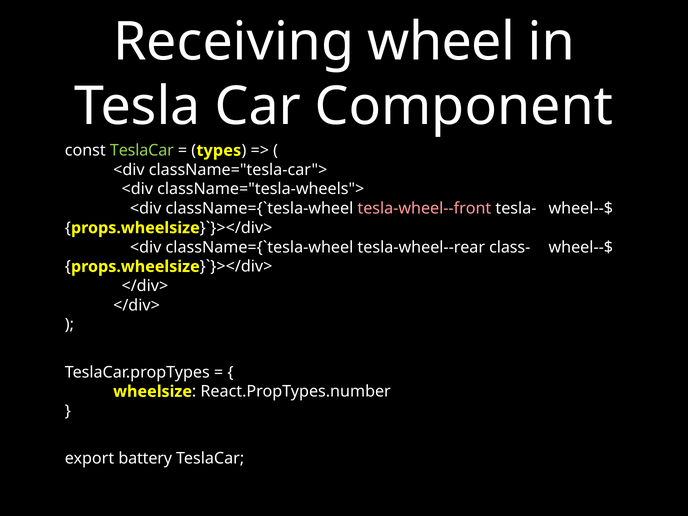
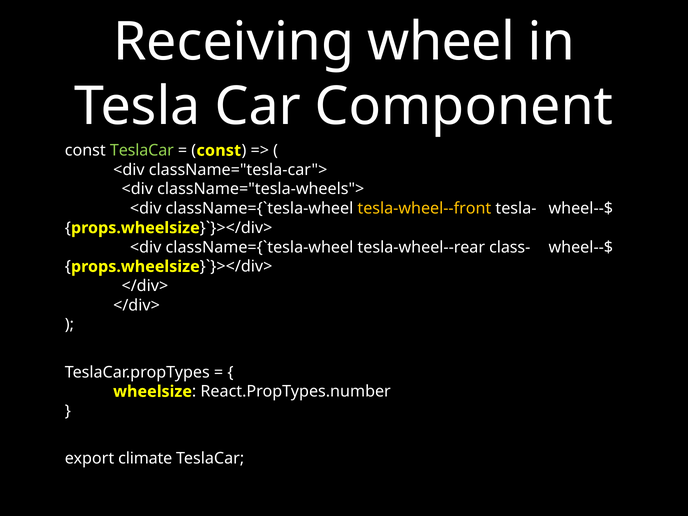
types at (219, 150): types -> const
tesla-wheel--front colour: pink -> yellow
battery: battery -> climate
